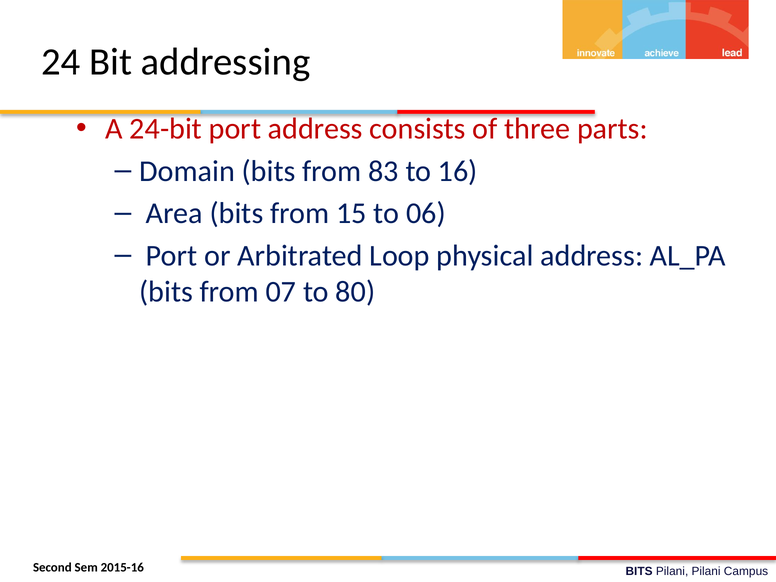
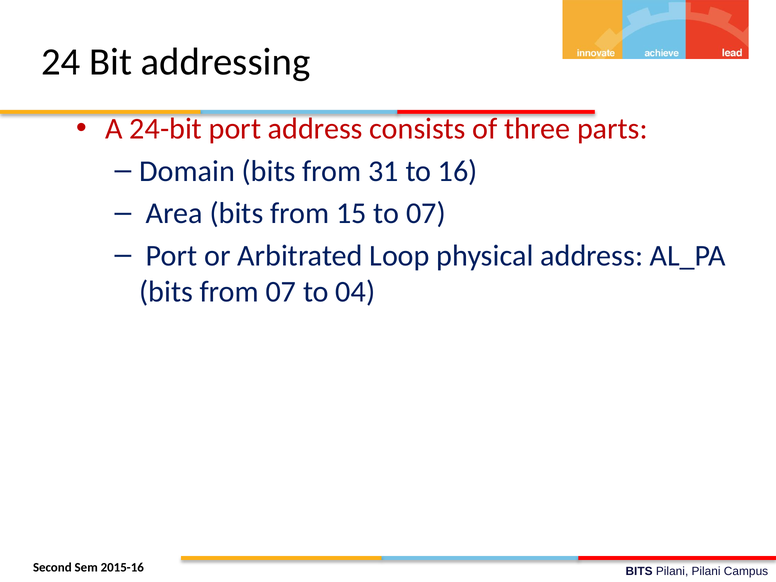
83: 83 -> 31
to 06: 06 -> 07
80: 80 -> 04
